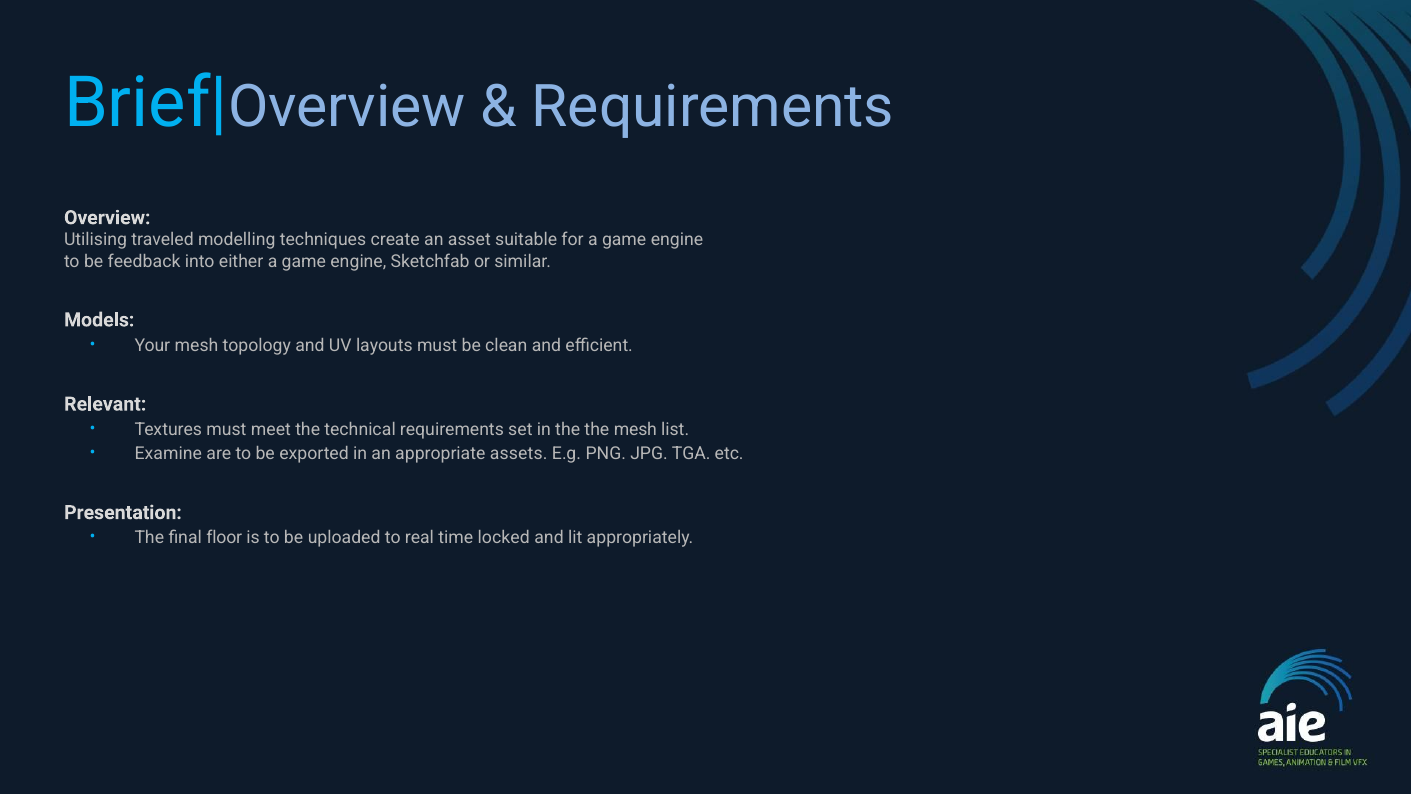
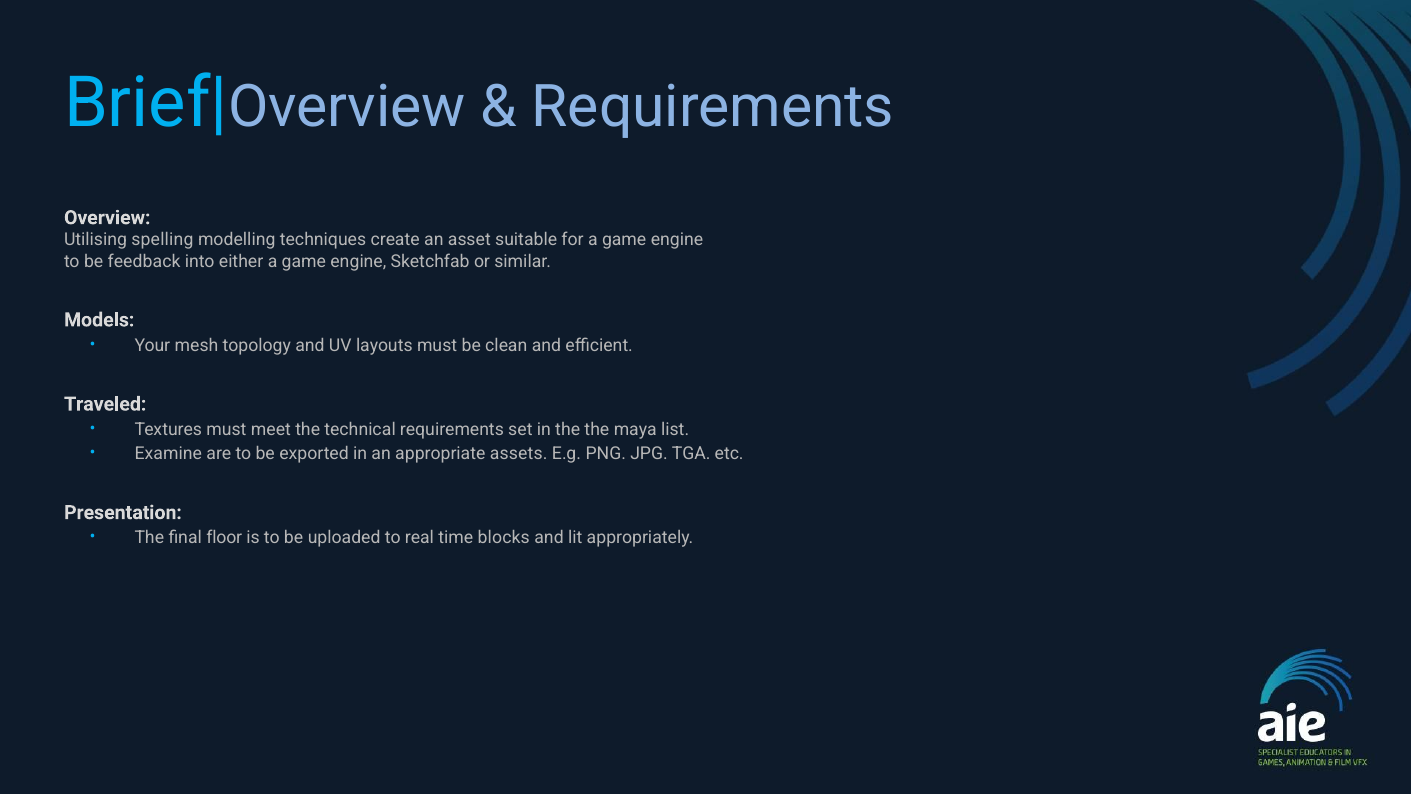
traveled: traveled -> spelling
Relevant: Relevant -> Traveled
the mesh: mesh -> maya
locked: locked -> blocks
